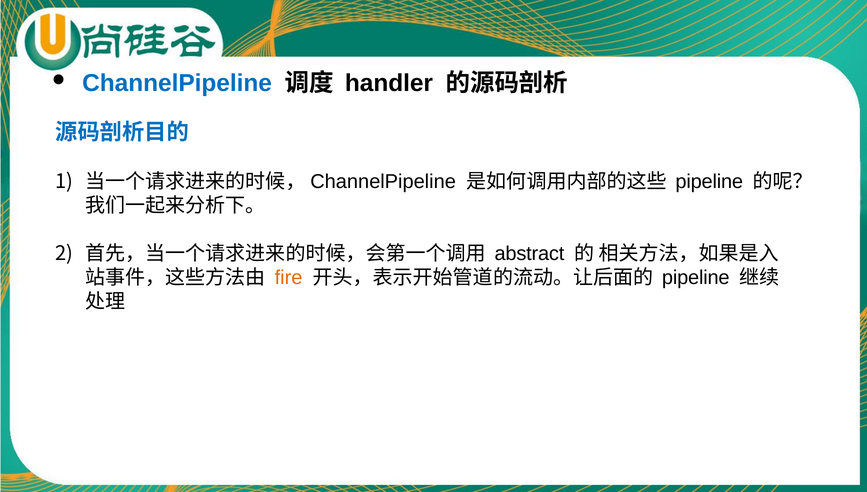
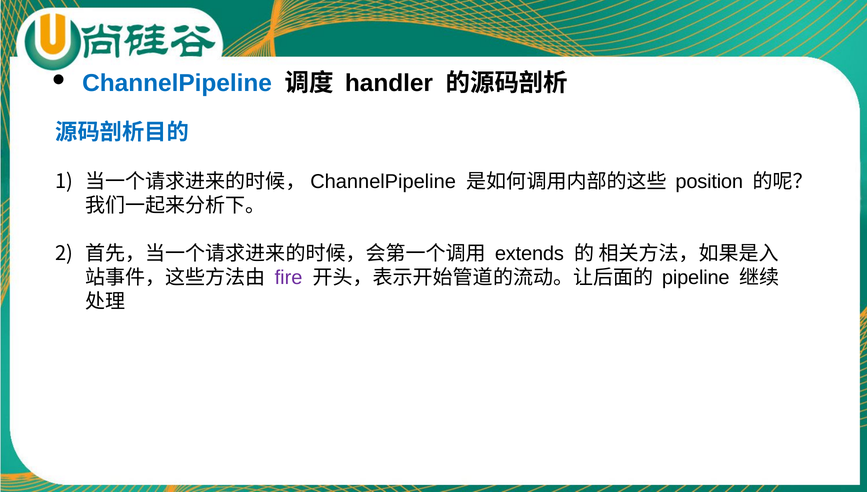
pipeline at (709, 182): pipeline -> position
abstract: abstract -> extends
fire colour: orange -> purple
